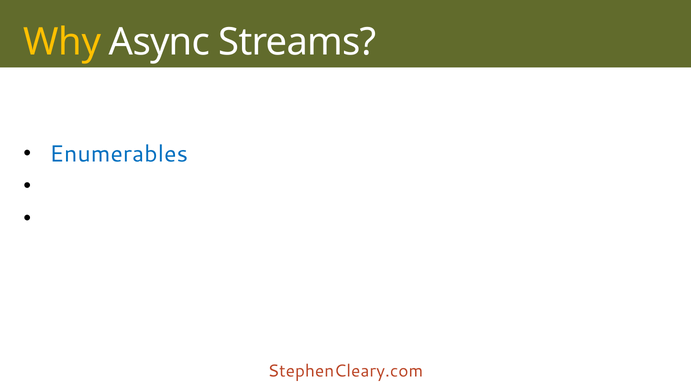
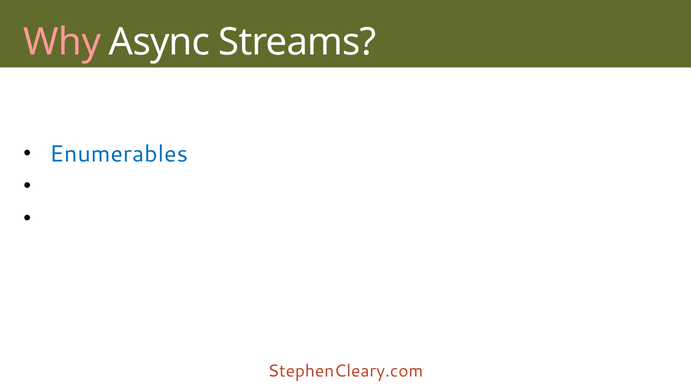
Why colour: yellow -> pink
